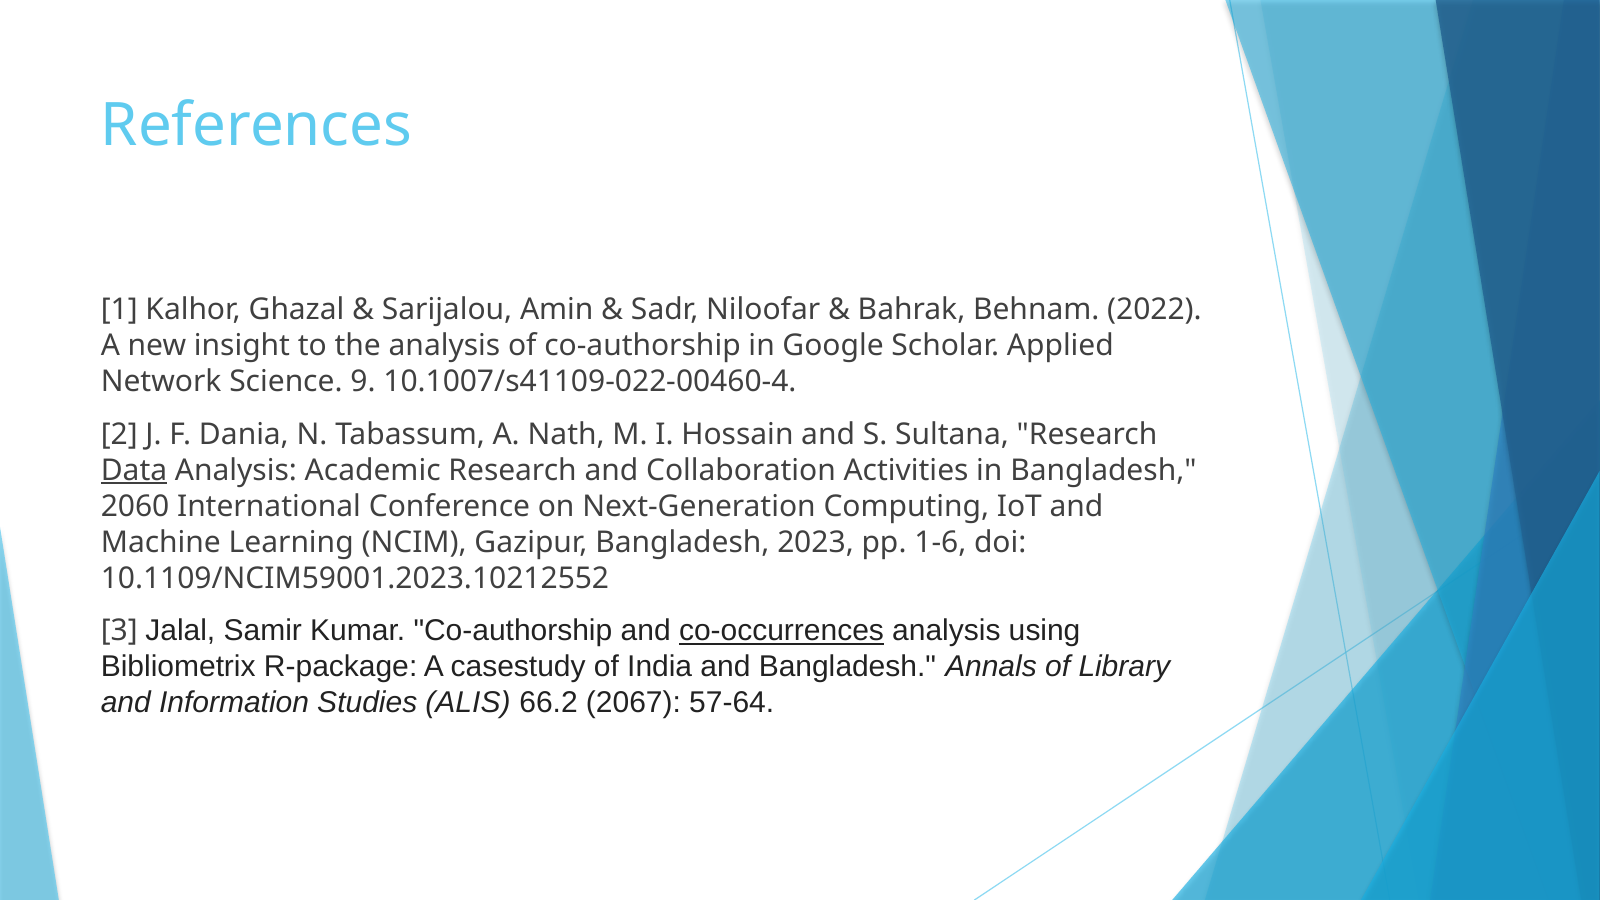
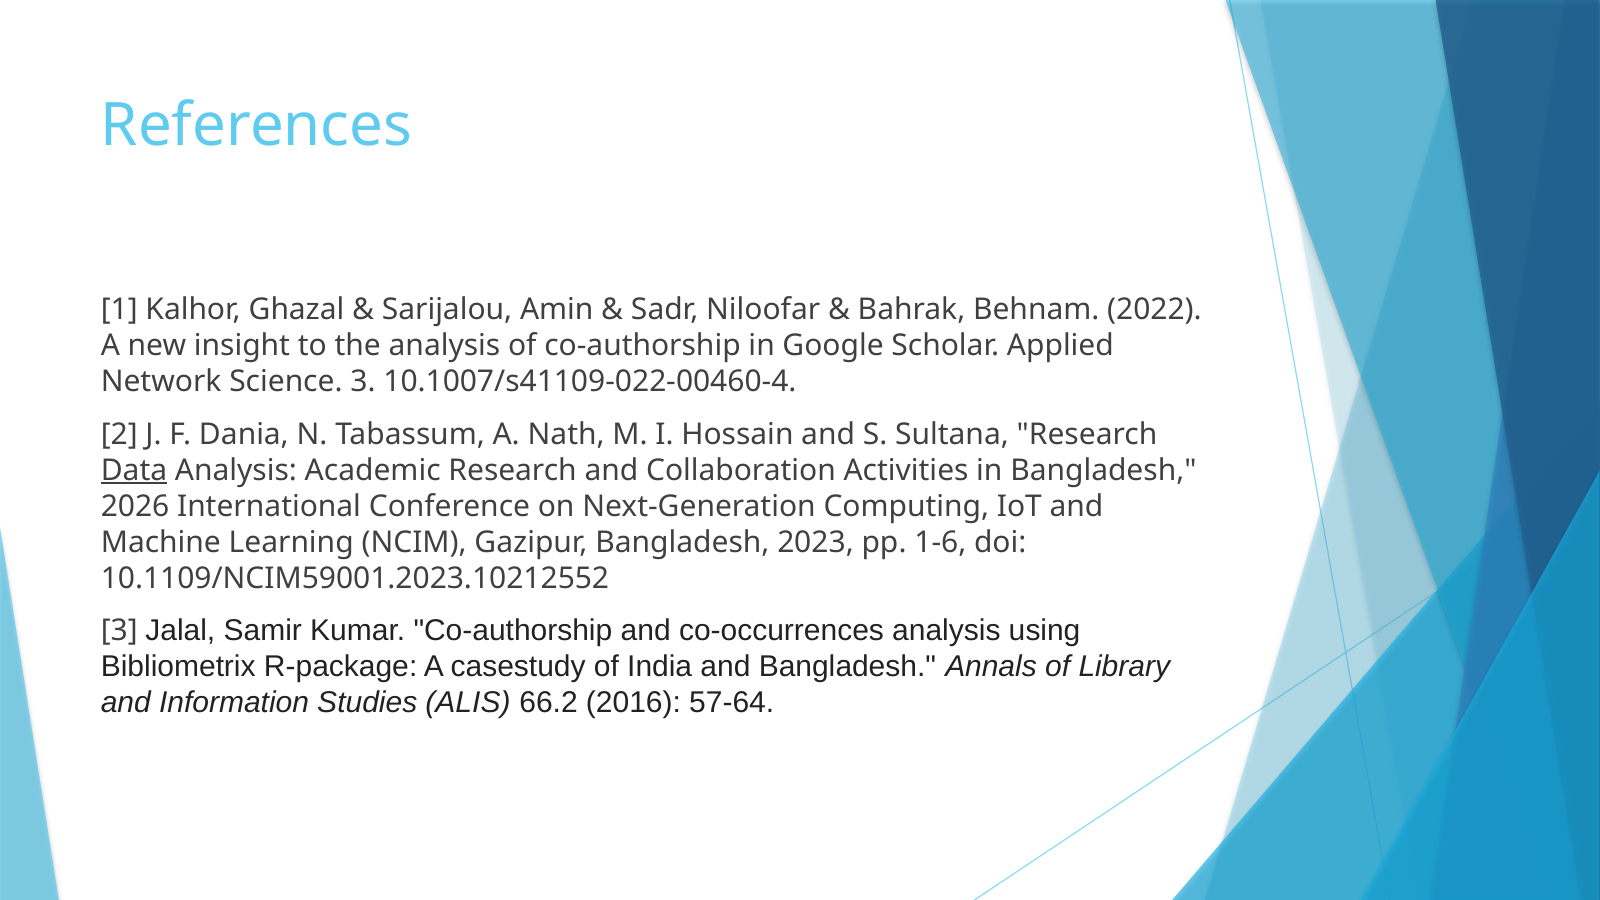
Science 9: 9 -> 3
2060: 2060 -> 2026
co-occurrences underline: present -> none
2067: 2067 -> 2016
